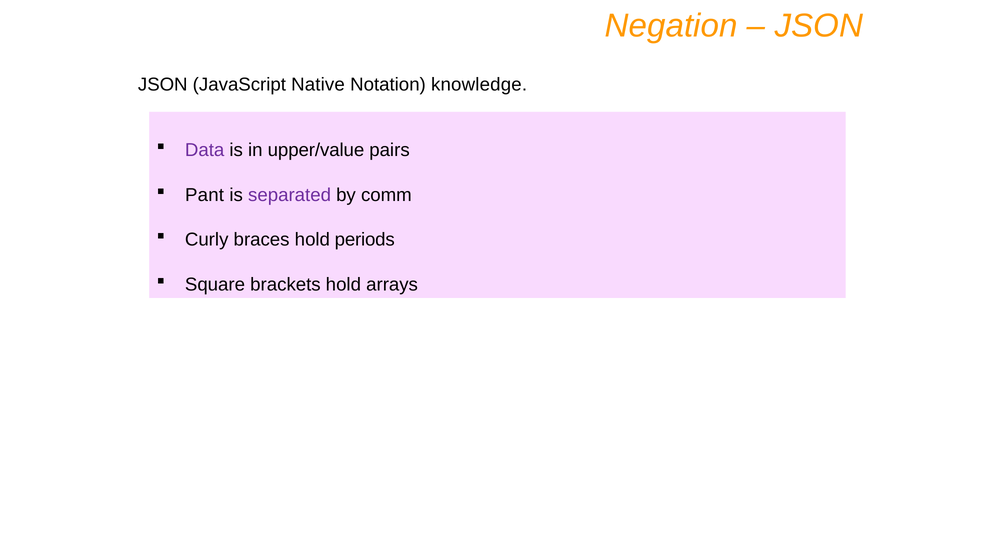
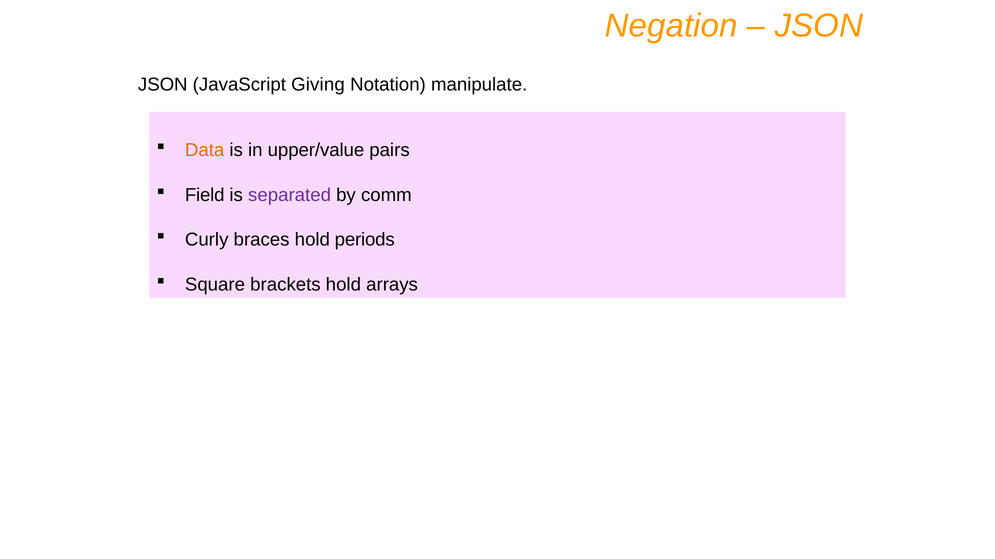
Native: Native -> Giving
knowledge: knowledge -> manipulate
Data colour: purple -> orange
Pant: Pant -> Field
